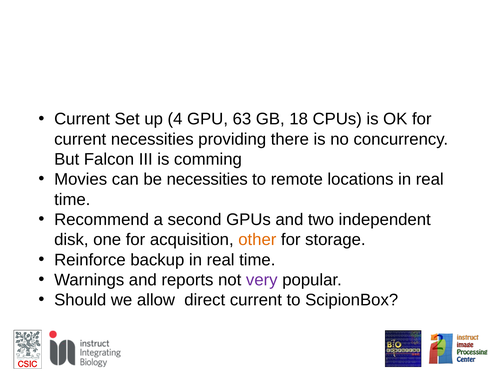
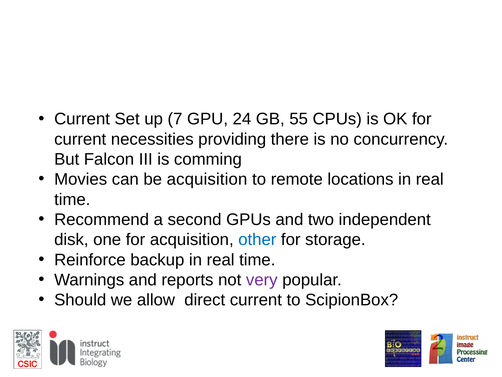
4: 4 -> 7
63: 63 -> 24
18: 18 -> 55
be necessities: necessities -> acquisition
other colour: orange -> blue
